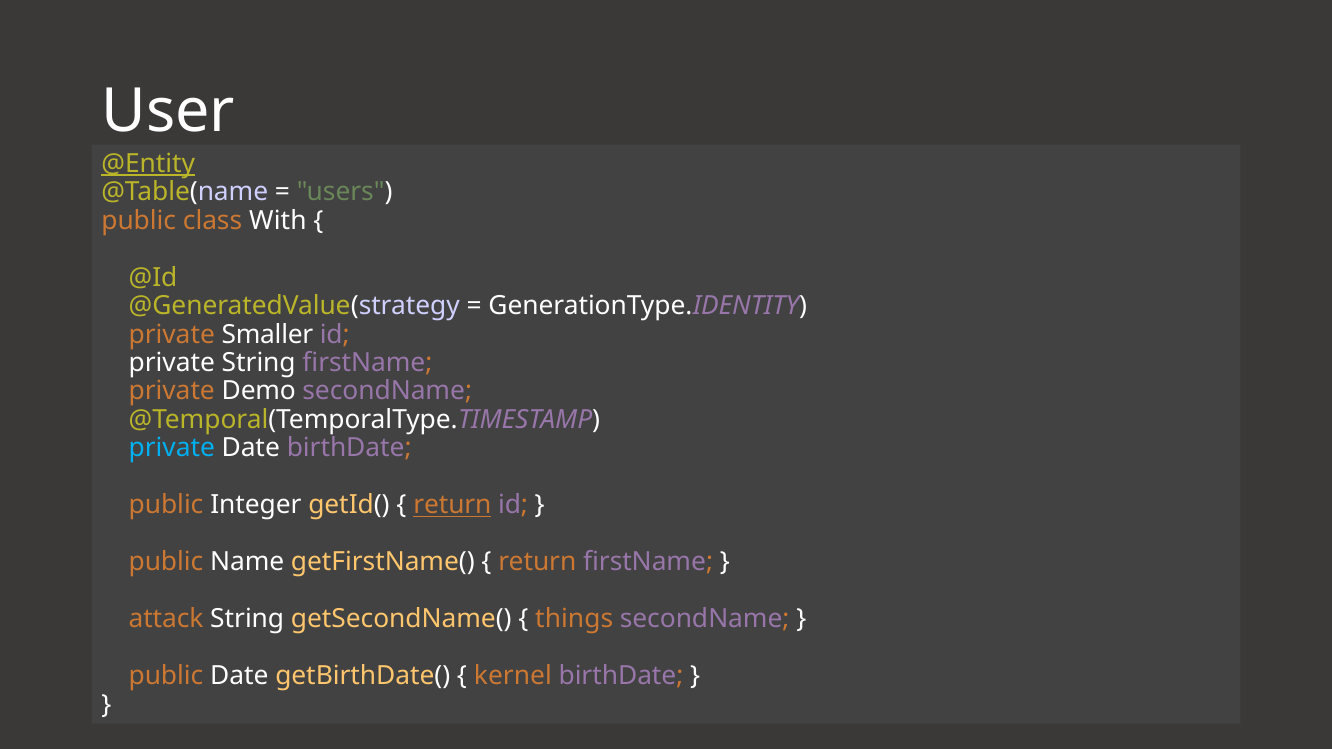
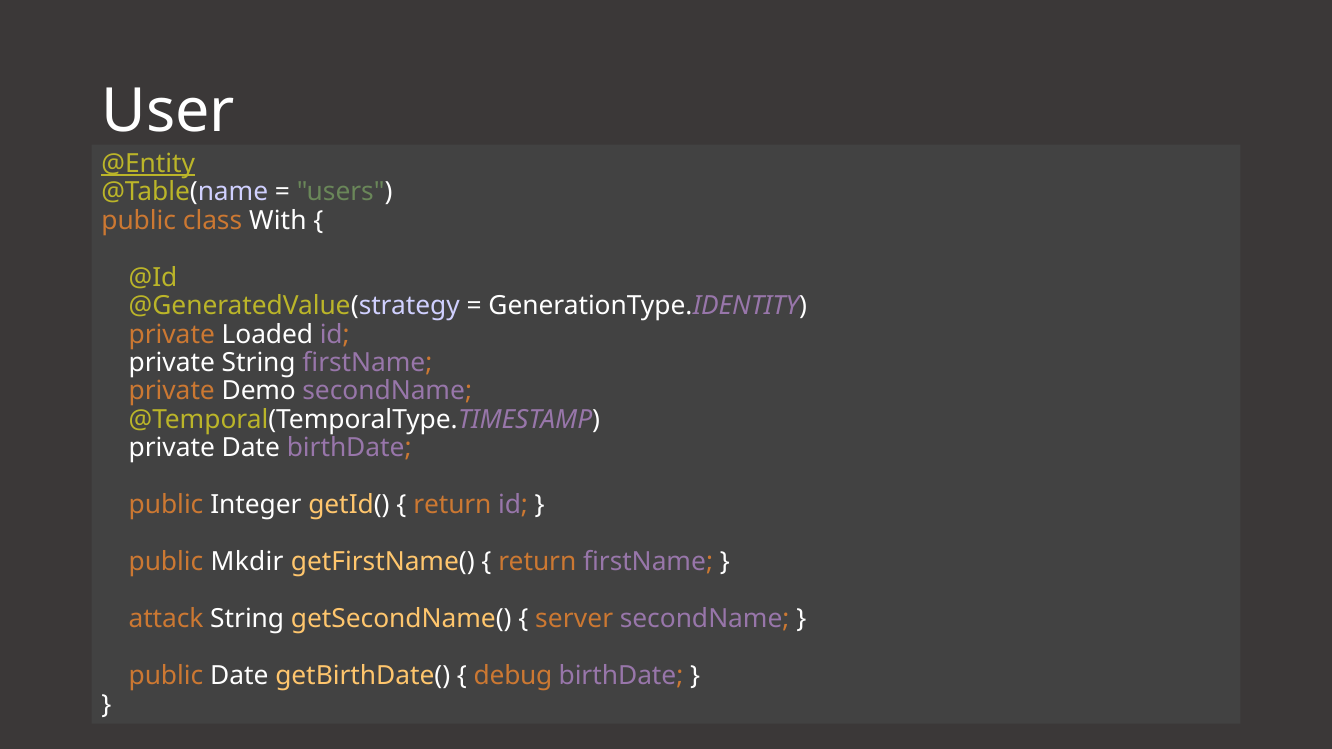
Smaller: Smaller -> Loaded
private at (172, 448) colour: light blue -> white
return at (452, 505) underline: present -> none
Name: Name -> Mkdir
things: things -> server
kernel: kernel -> debug
